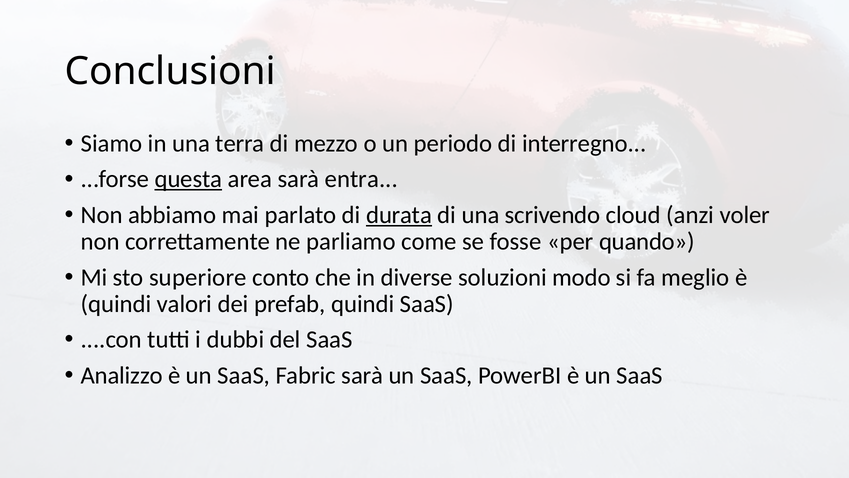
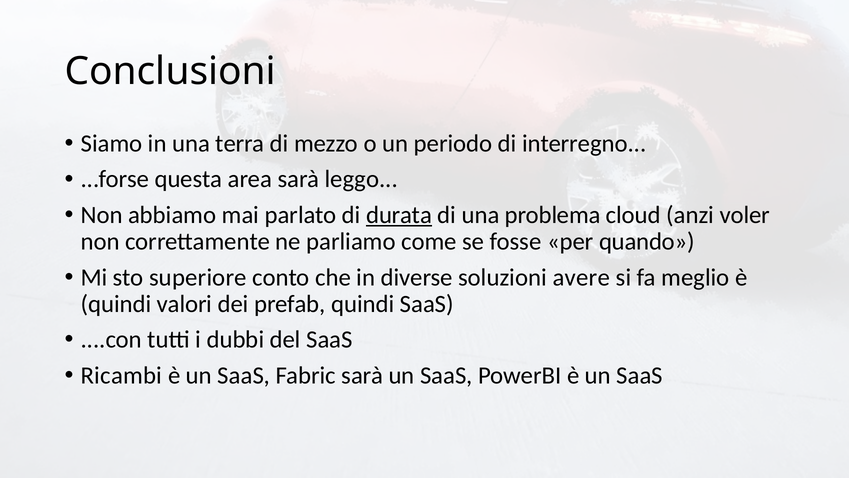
questa underline: present -> none
entra: entra -> leggo
scrivendo: scrivendo -> problema
modo: modo -> avere
Analizzo: Analizzo -> Ricambi
